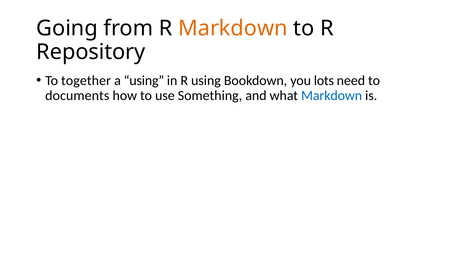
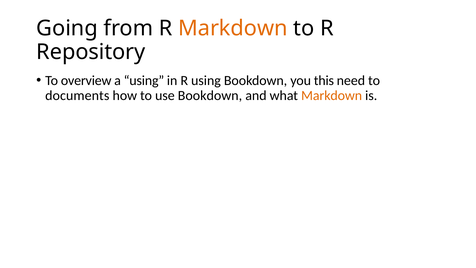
together: together -> overview
lots: lots -> this
use Something: Something -> Bookdown
Markdown at (332, 95) colour: blue -> orange
